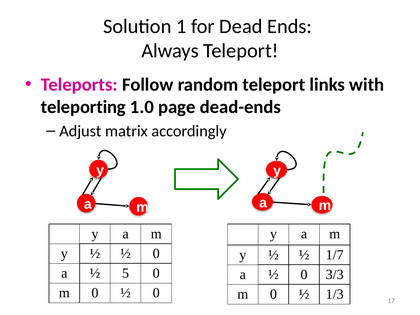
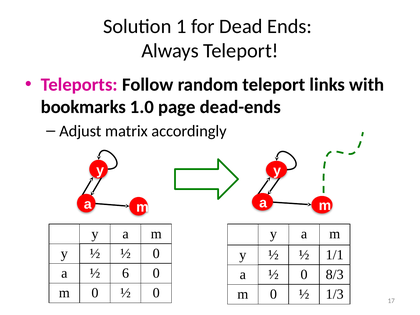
teleporting: teleporting -> bookmarks
1/7: 1/7 -> 1/1
5: 5 -> 6
3/3: 3/3 -> 8/3
